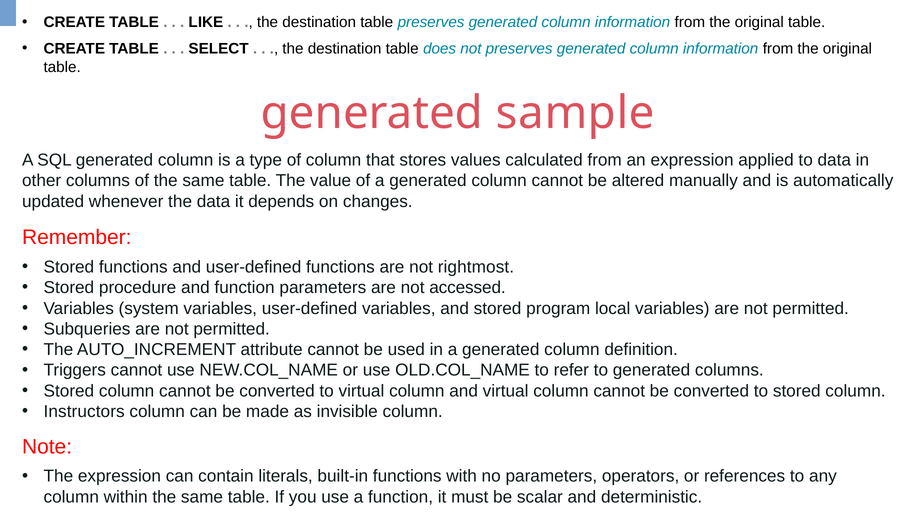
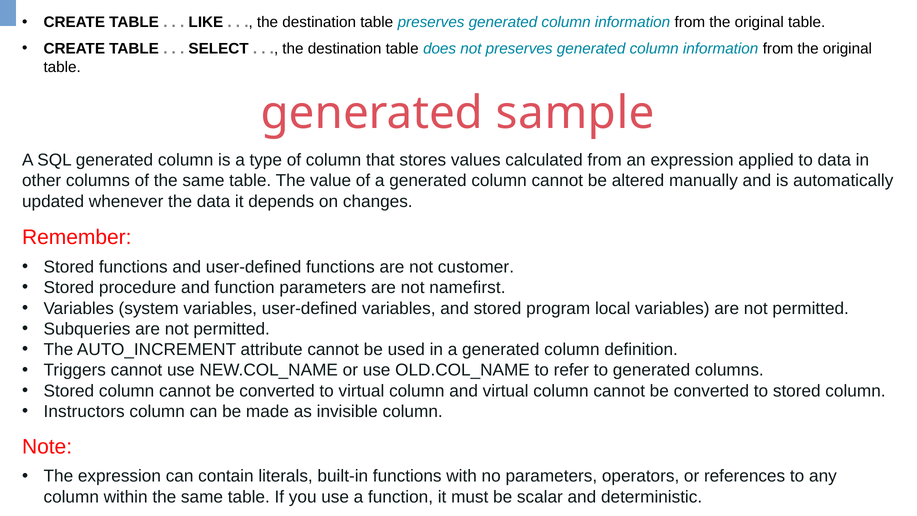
rightmost: rightmost -> customer
accessed: accessed -> namefirst
